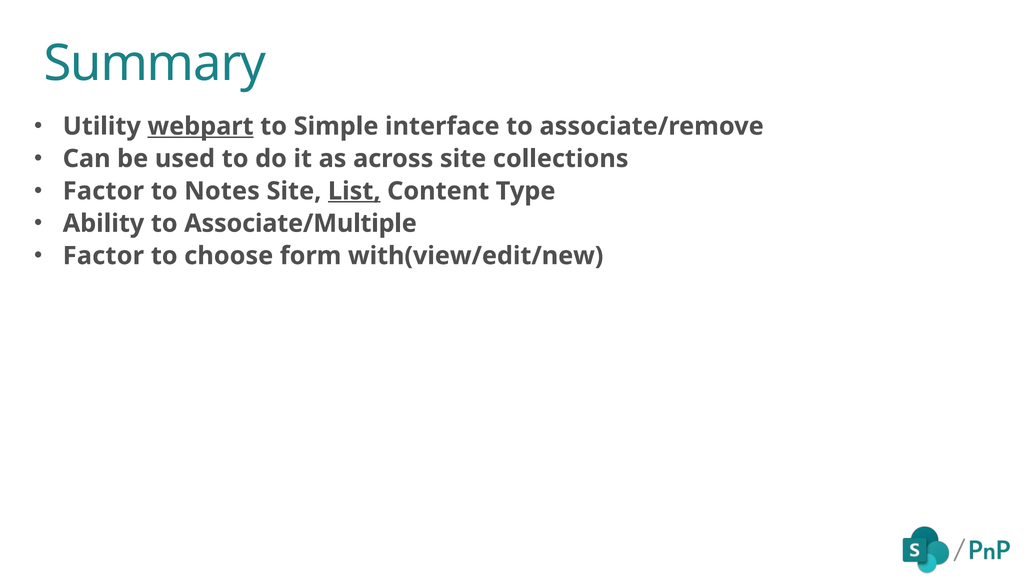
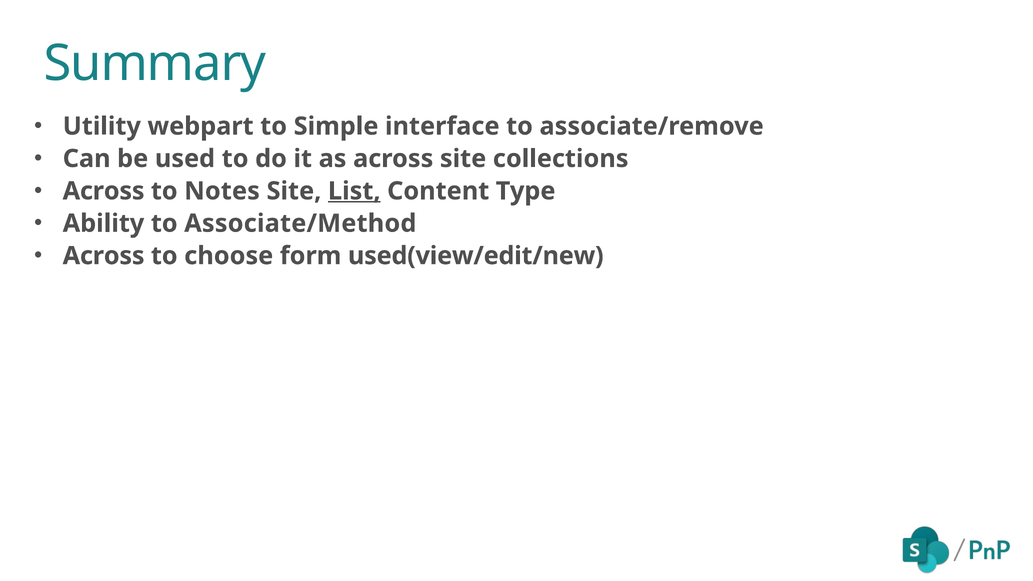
webpart underline: present -> none
Factor at (103, 191): Factor -> Across
Associate/Multiple: Associate/Multiple -> Associate/Method
Factor at (103, 256): Factor -> Across
with(view/edit/new: with(view/edit/new -> used(view/edit/new
